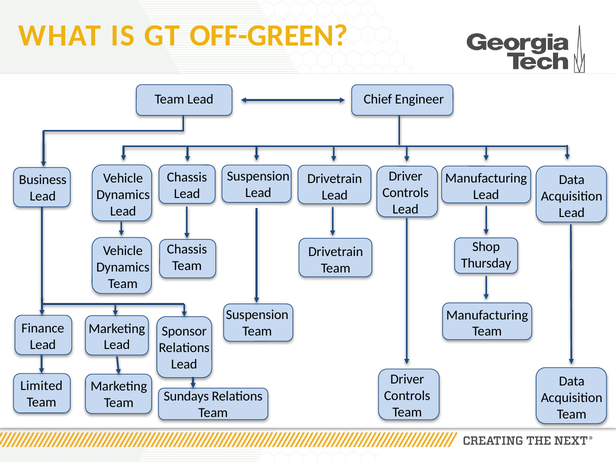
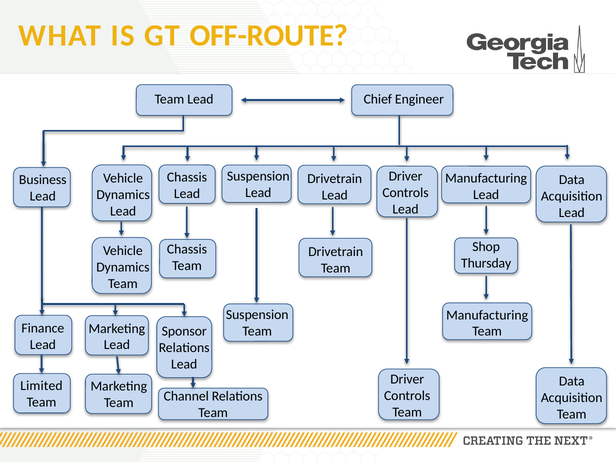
OFF-GREEN: OFF-GREEN -> OFF-ROUTE
Sundays: Sundays -> Channel
